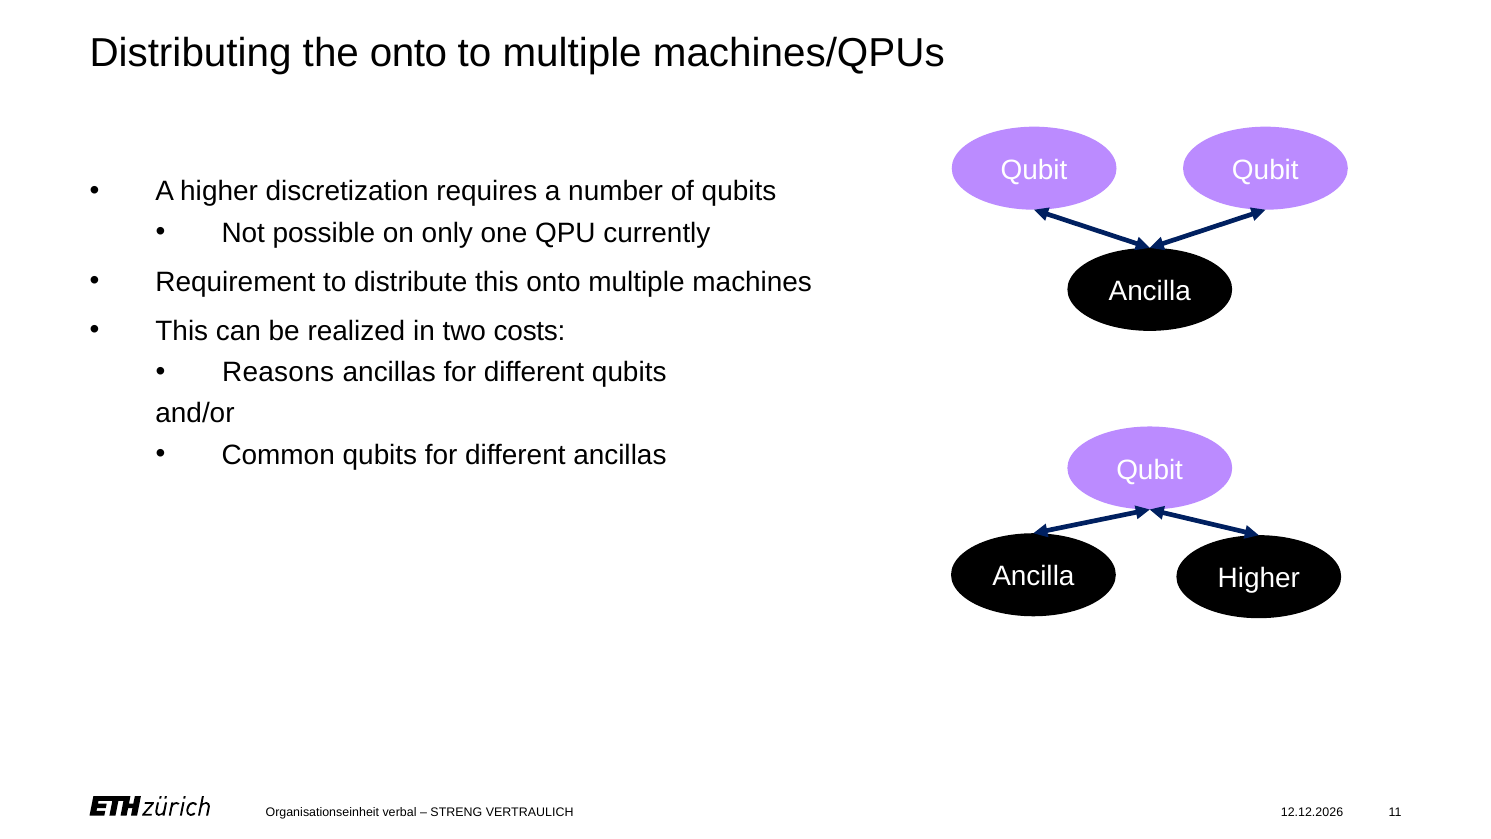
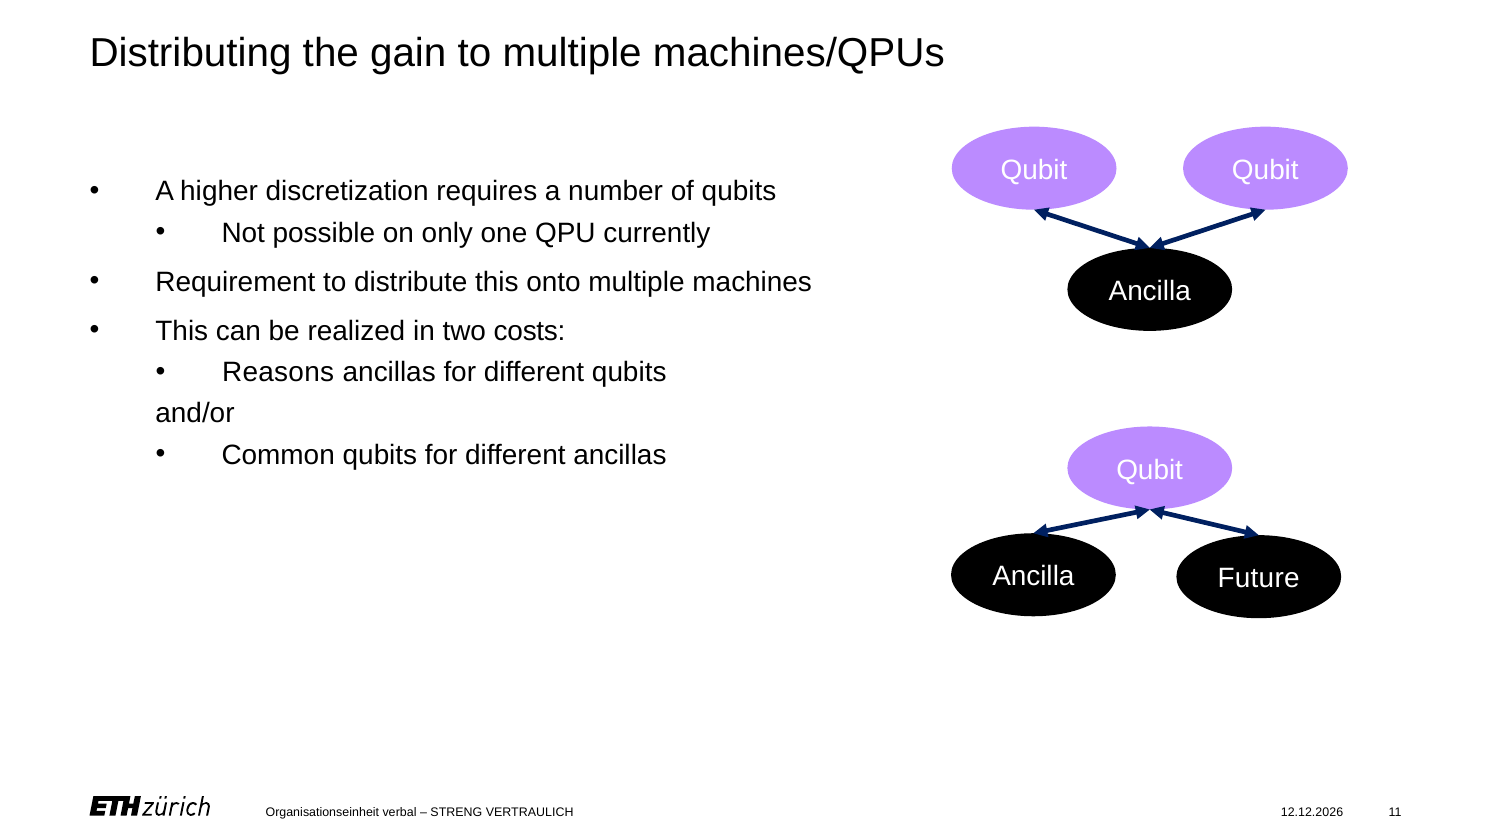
the onto: onto -> gain
Higher at (1259, 578): Higher -> Future
